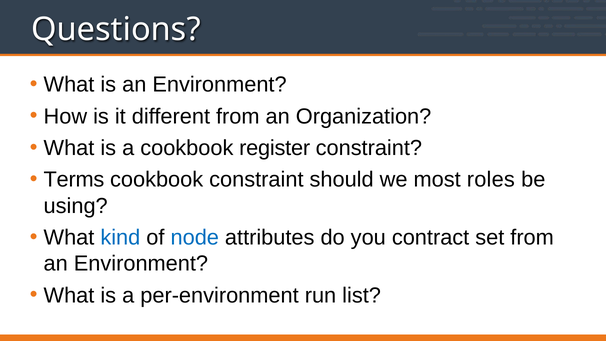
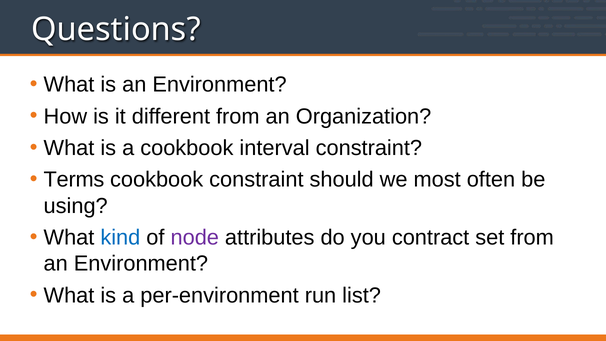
register: register -> interval
roles: roles -> often
node colour: blue -> purple
